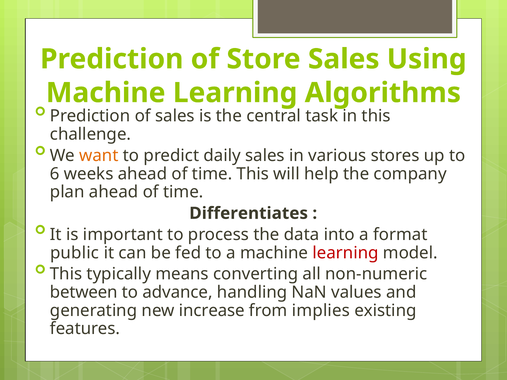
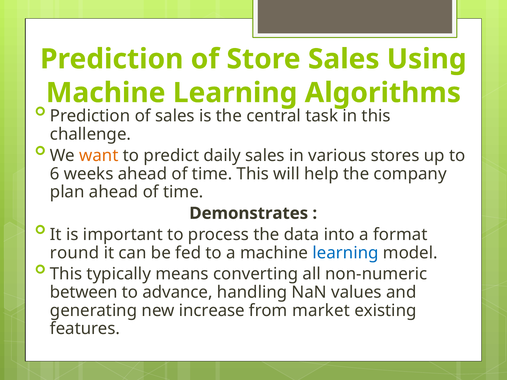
Differentiates: Differentiates -> Demonstrates
public: public -> round
learning at (346, 253) colour: red -> blue
implies: implies -> market
